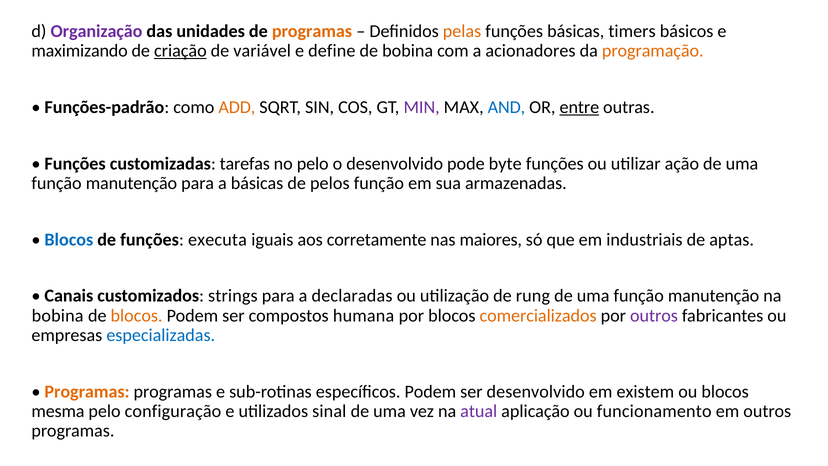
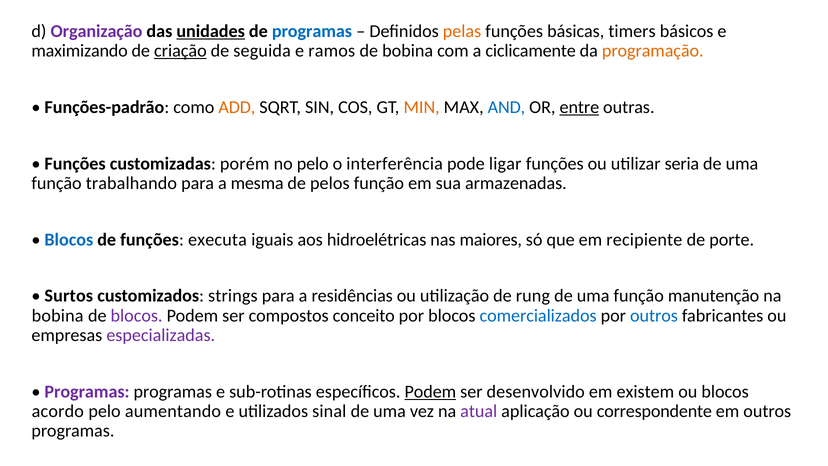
unidades underline: none -> present
programas at (312, 31) colour: orange -> blue
variável: variável -> seguida
define: define -> ramos
acionadores: acionadores -> ciclicamente
MIN colour: purple -> orange
tarefas: tarefas -> porém
o desenvolvido: desenvolvido -> interferência
byte: byte -> ligar
ação: ação -> seria
manutenção at (131, 183): manutenção -> trabalhando
a básicas: básicas -> mesma
corretamente: corretamente -> hidroelétricas
industriais: industriais -> recipiente
aptas: aptas -> porte
Canais: Canais -> Surtos
declaradas: declaradas -> residências
blocos at (137, 315) colour: orange -> purple
humana: humana -> conceito
comercializados colour: orange -> blue
outros at (654, 315) colour: purple -> blue
especializadas colour: blue -> purple
Programas at (87, 391) colour: orange -> purple
Podem at (430, 391) underline: none -> present
mesma: mesma -> acordo
configuração: configuração -> aumentando
funcionamento: funcionamento -> correspondente
